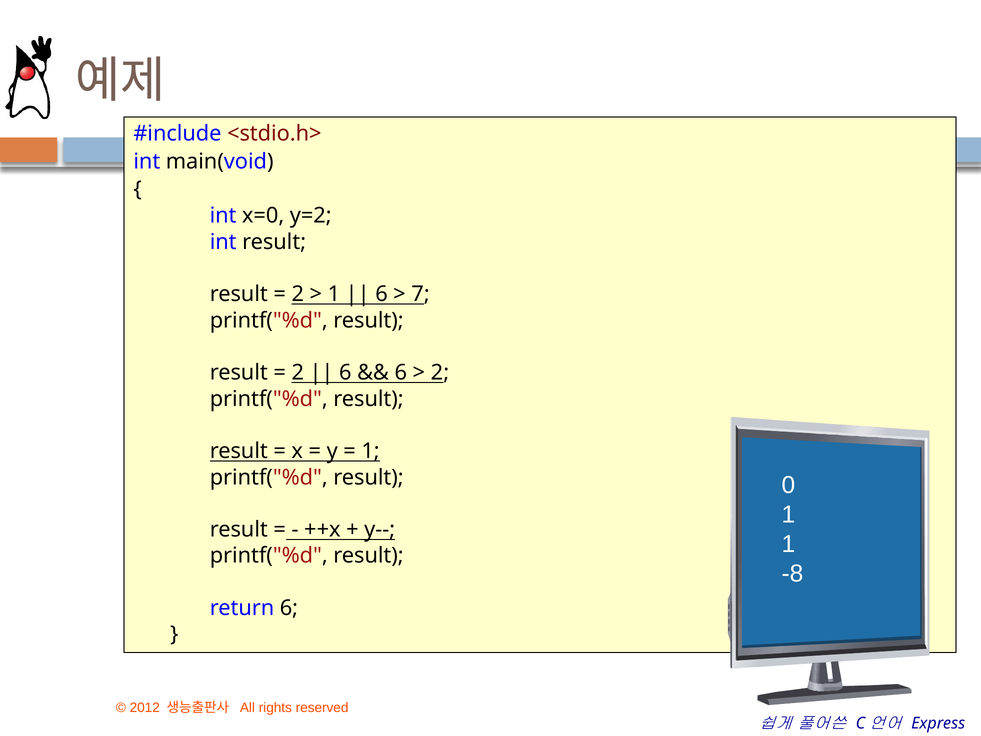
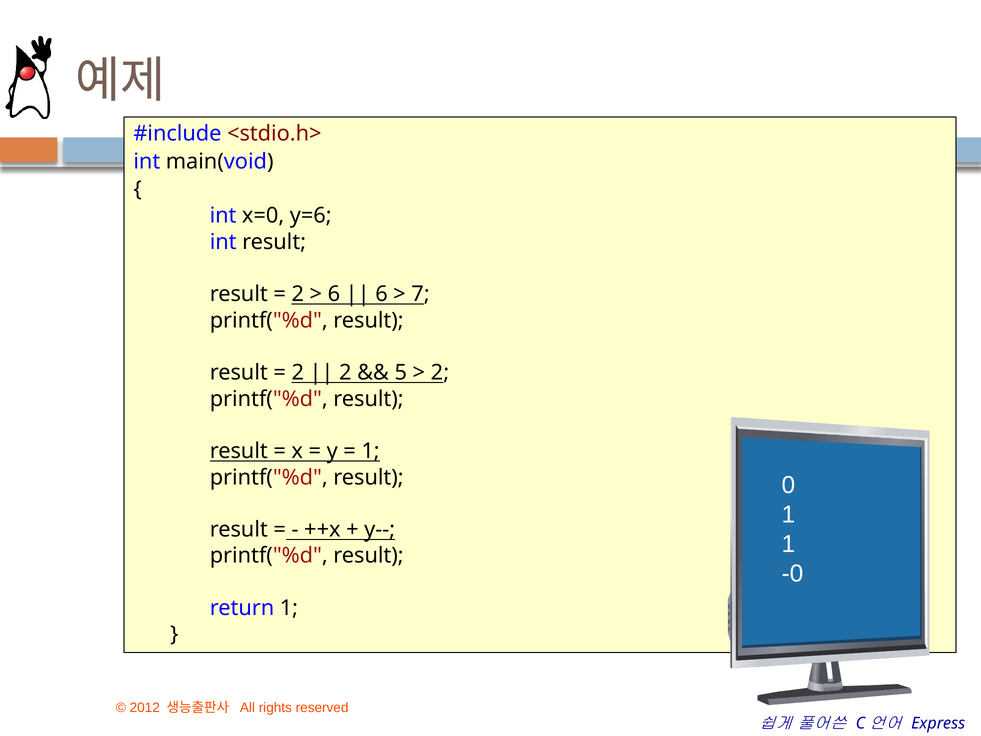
y=2: y=2 -> y=6
1 at (334, 294): 1 -> 6
6 at (345, 373): 6 -> 2
6 at (401, 373): 6 -> 5
-8: -8 -> -0
return 6: 6 -> 1
